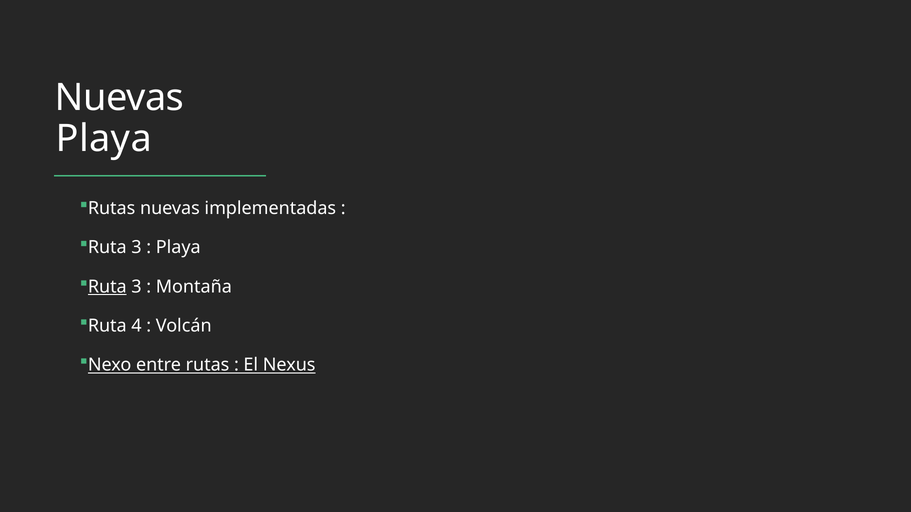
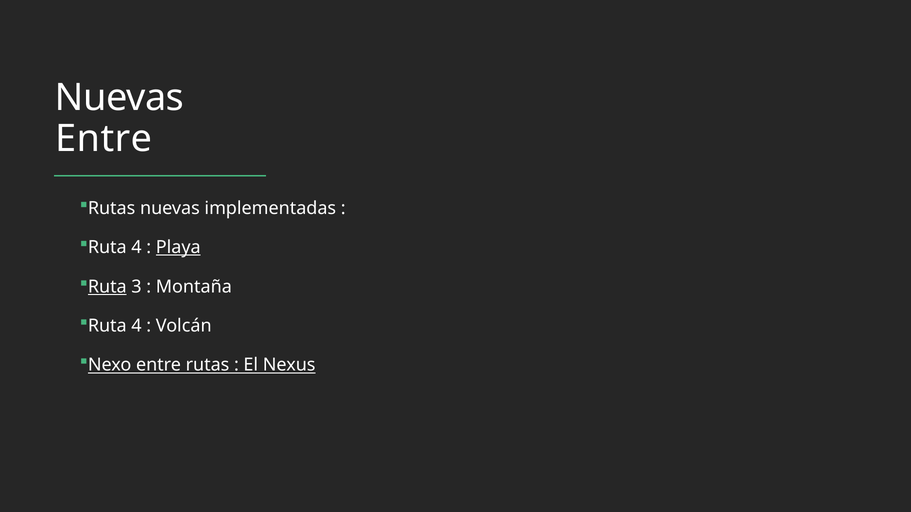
Playa at (104, 139): Playa -> Entre
3 at (136, 248): 3 -> 4
Playa at (178, 248) underline: none -> present
